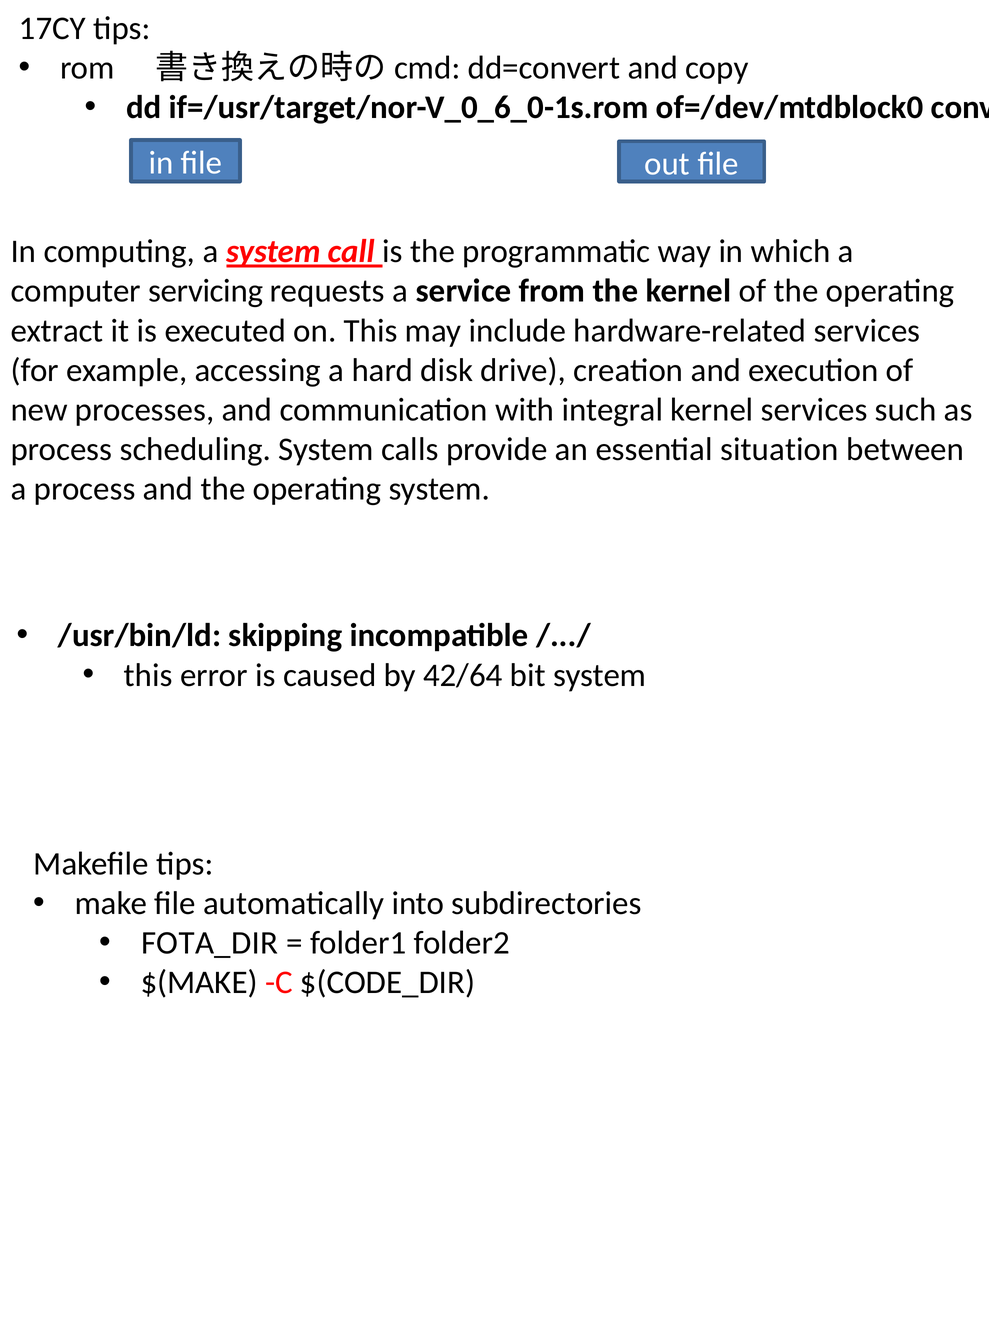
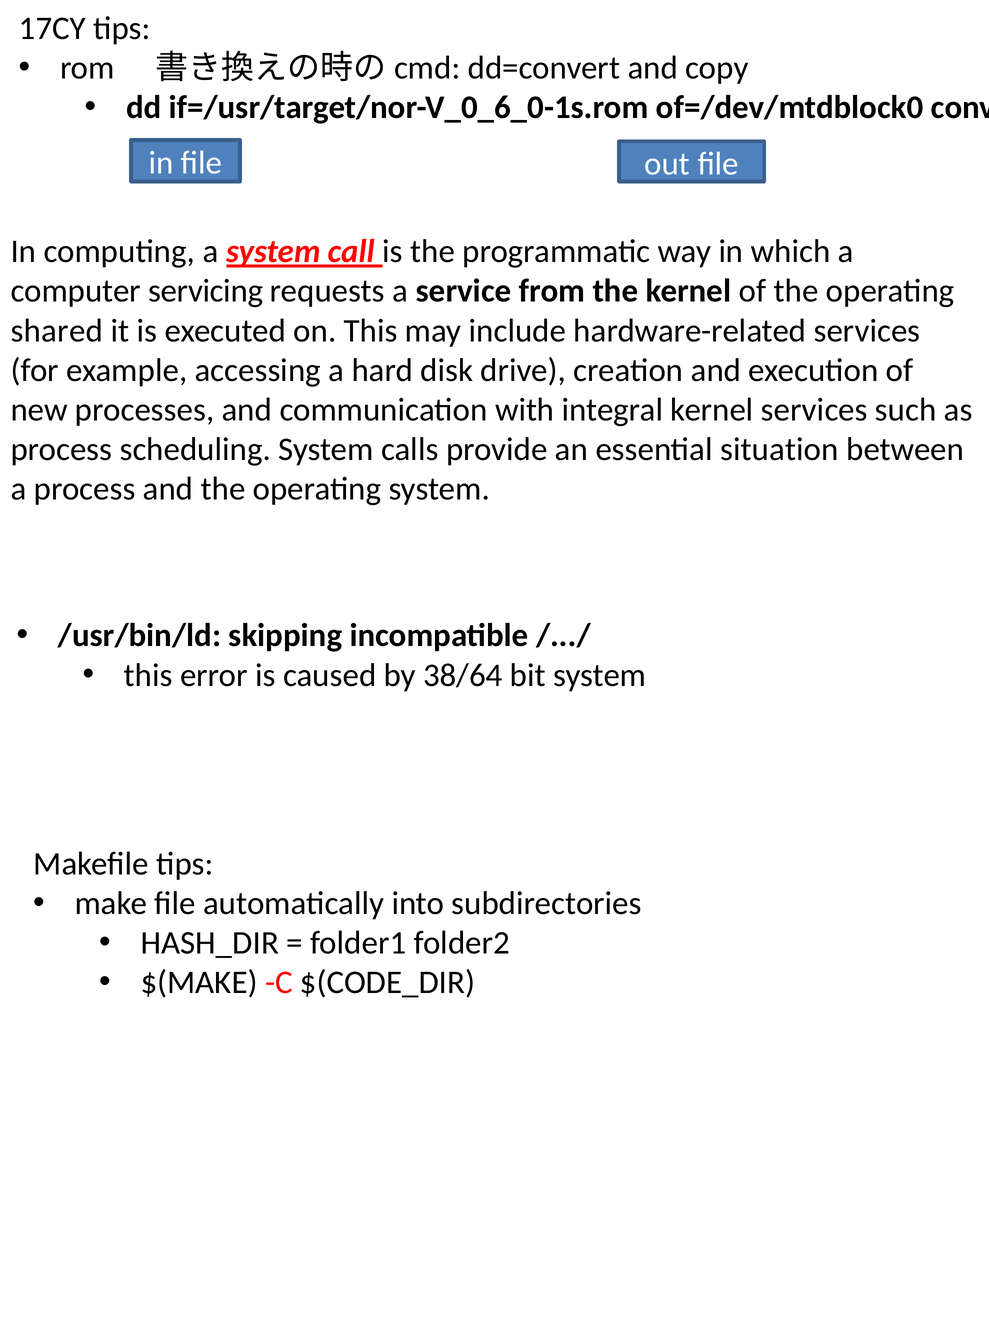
extract: extract -> shared
42/64: 42/64 -> 38/64
FOTA_DIR: FOTA_DIR -> HASH_DIR
